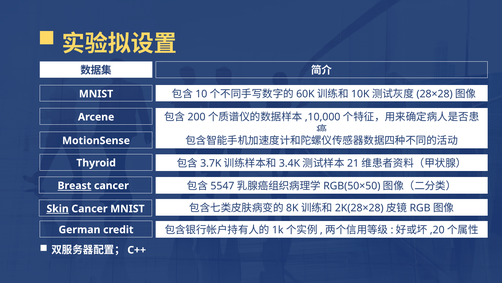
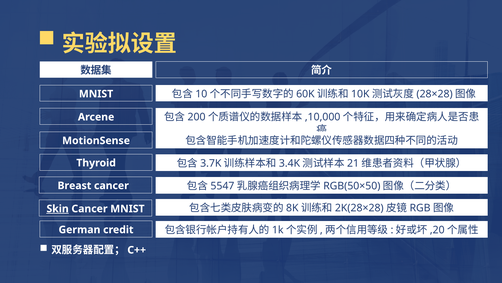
Breast underline: present -> none
